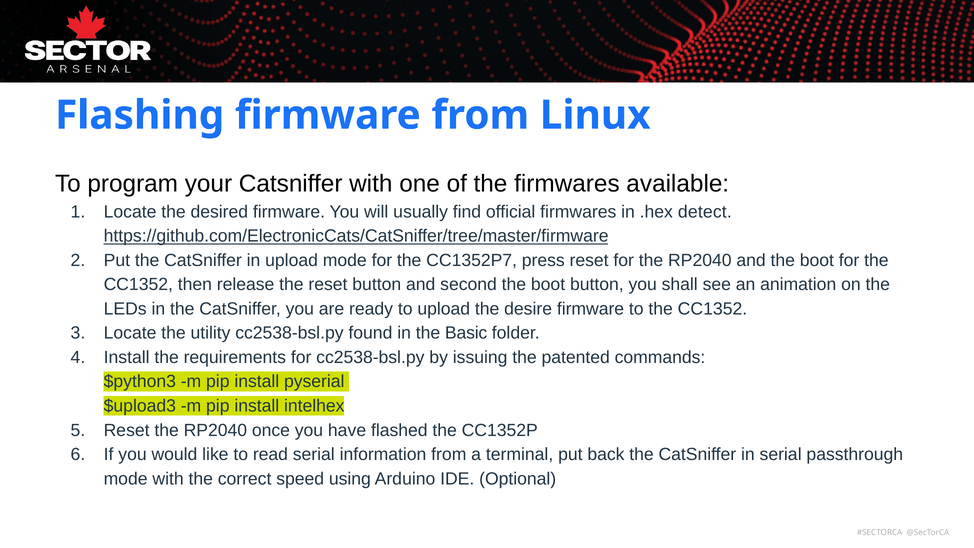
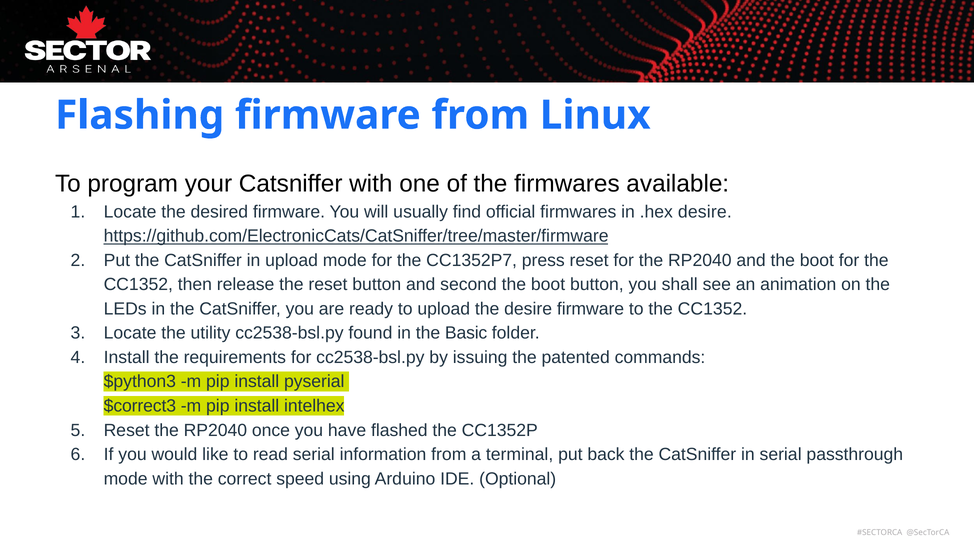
.hex detect: detect -> desire
$upload3: $upload3 -> $correct3
